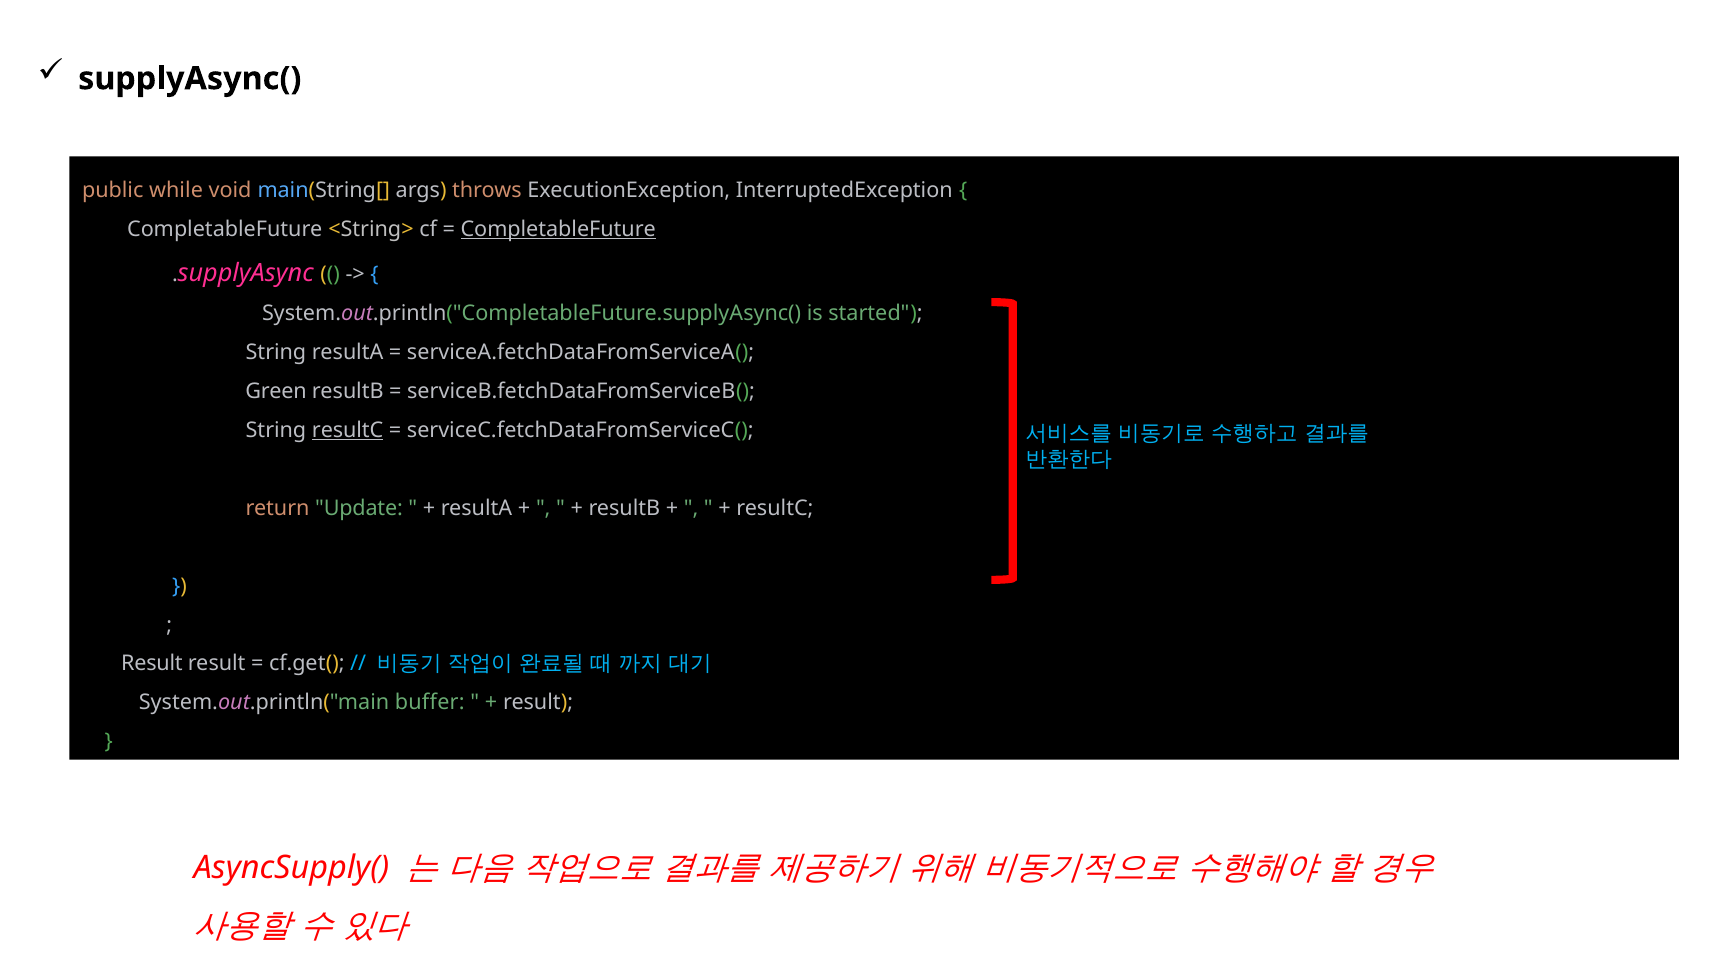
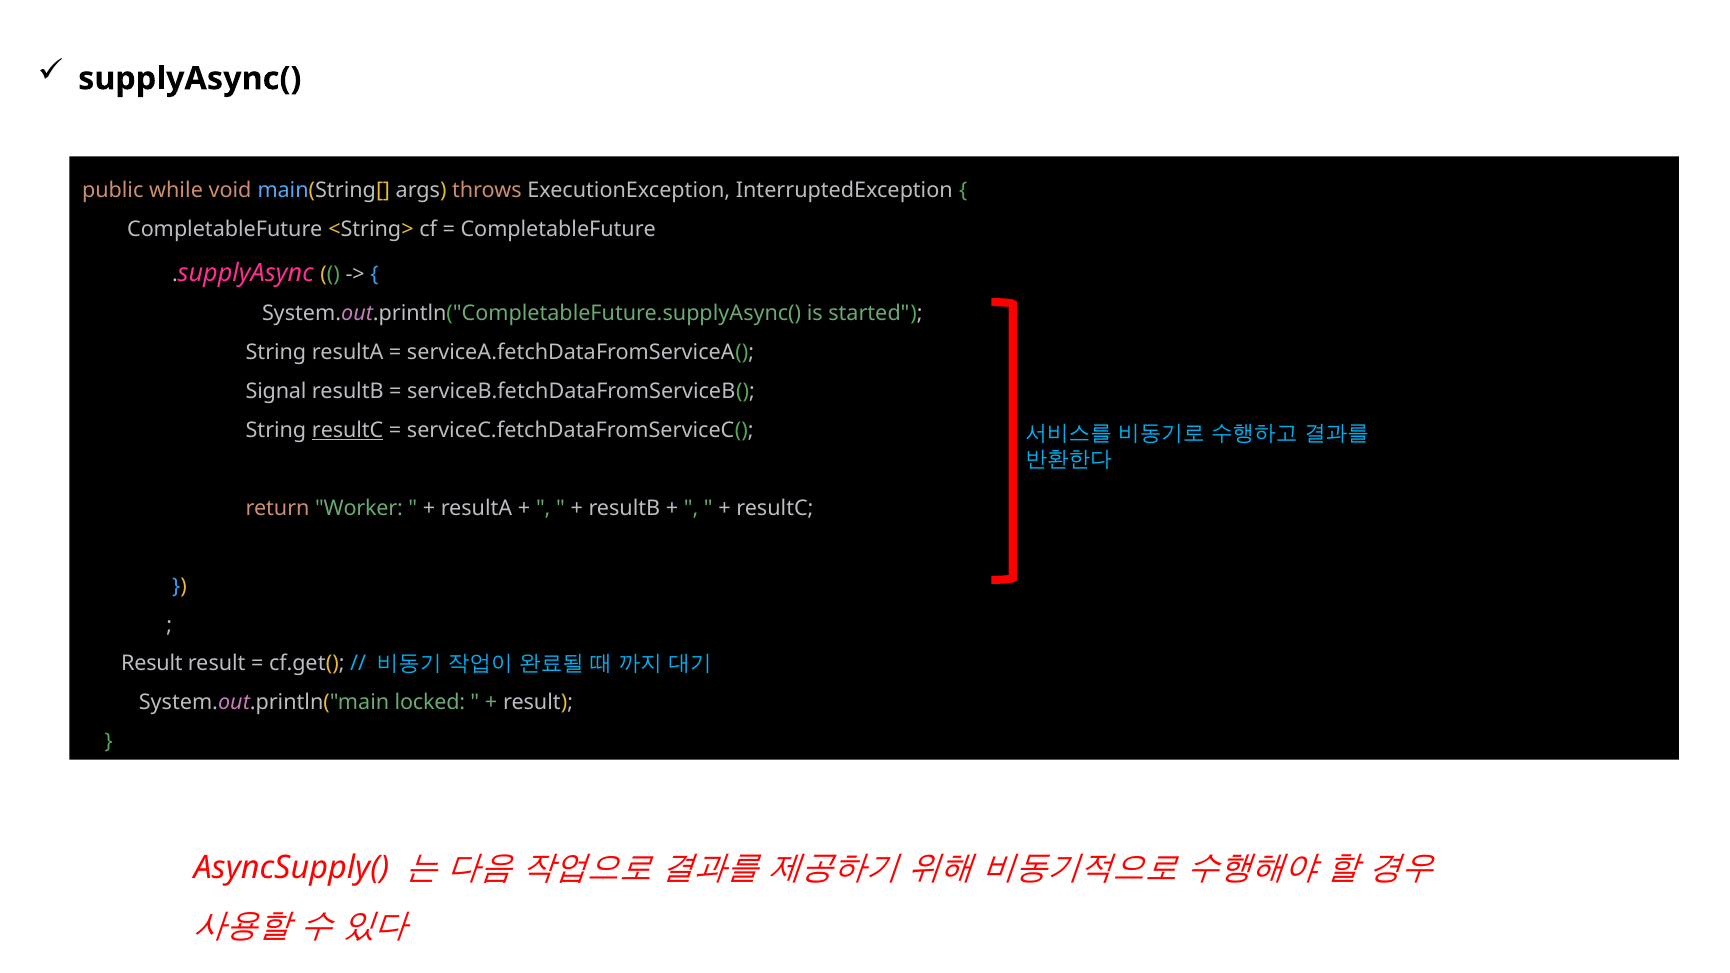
CompletableFuture at (558, 229) underline: present -> none
Green: Green -> Signal
Update: Update -> Worker
buffer: buffer -> locked
